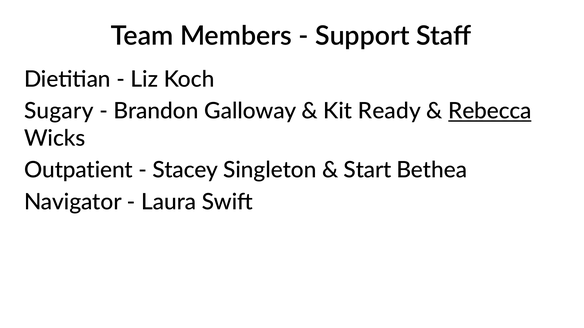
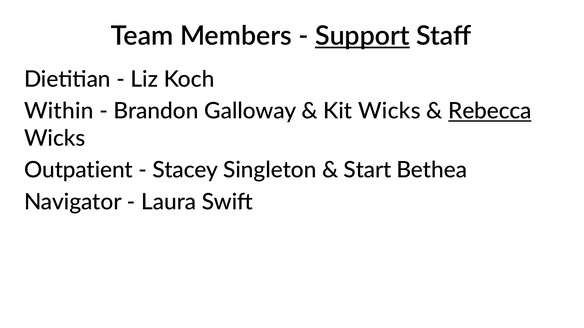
Support underline: none -> present
Sugary: Sugary -> Within
Kit Ready: Ready -> Wicks
